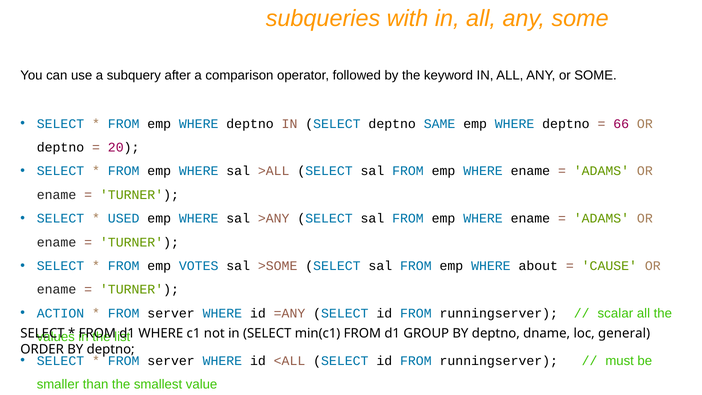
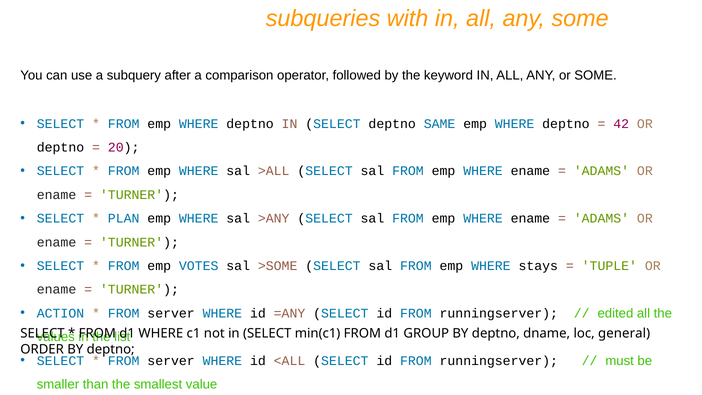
66: 66 -> 42
USED: USED -> PLAN
about: about -> stays
CAUSE: CAUSE -> TUPLE
scalar: scalar -> edited
